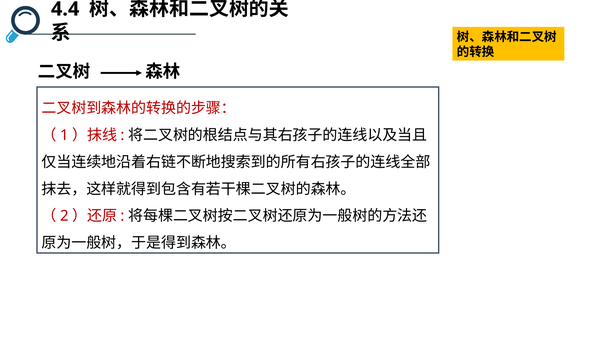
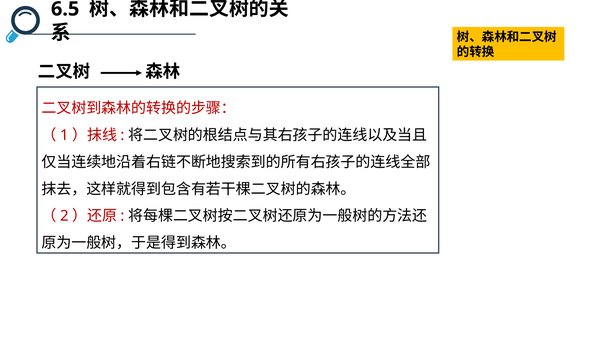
4.4: 4.4 -> 6.5
